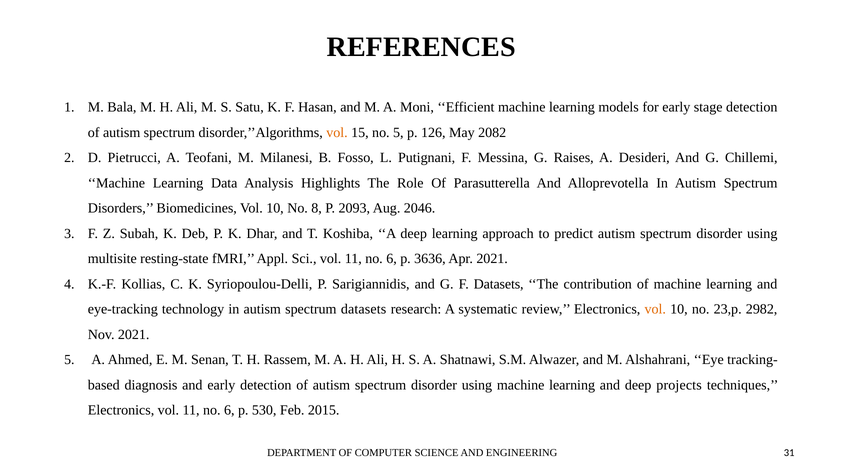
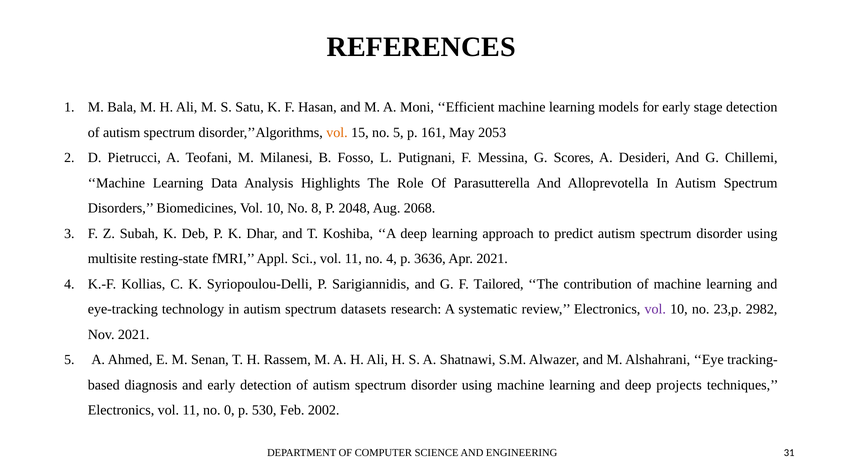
126: 126 -> 161
2082: 2082 -> 2053
Raises: Raises -> Scores
2093: 2093 -> 2048
2046: 2046 -> 2068
6 at (392, 259): 6 -> 4
F Datasets: Datasets -> Tailored
vol at (655, 309) colour: orange -> purple
6 at (229, 410): 6 -> 0
2015: 2015 -> 2002
